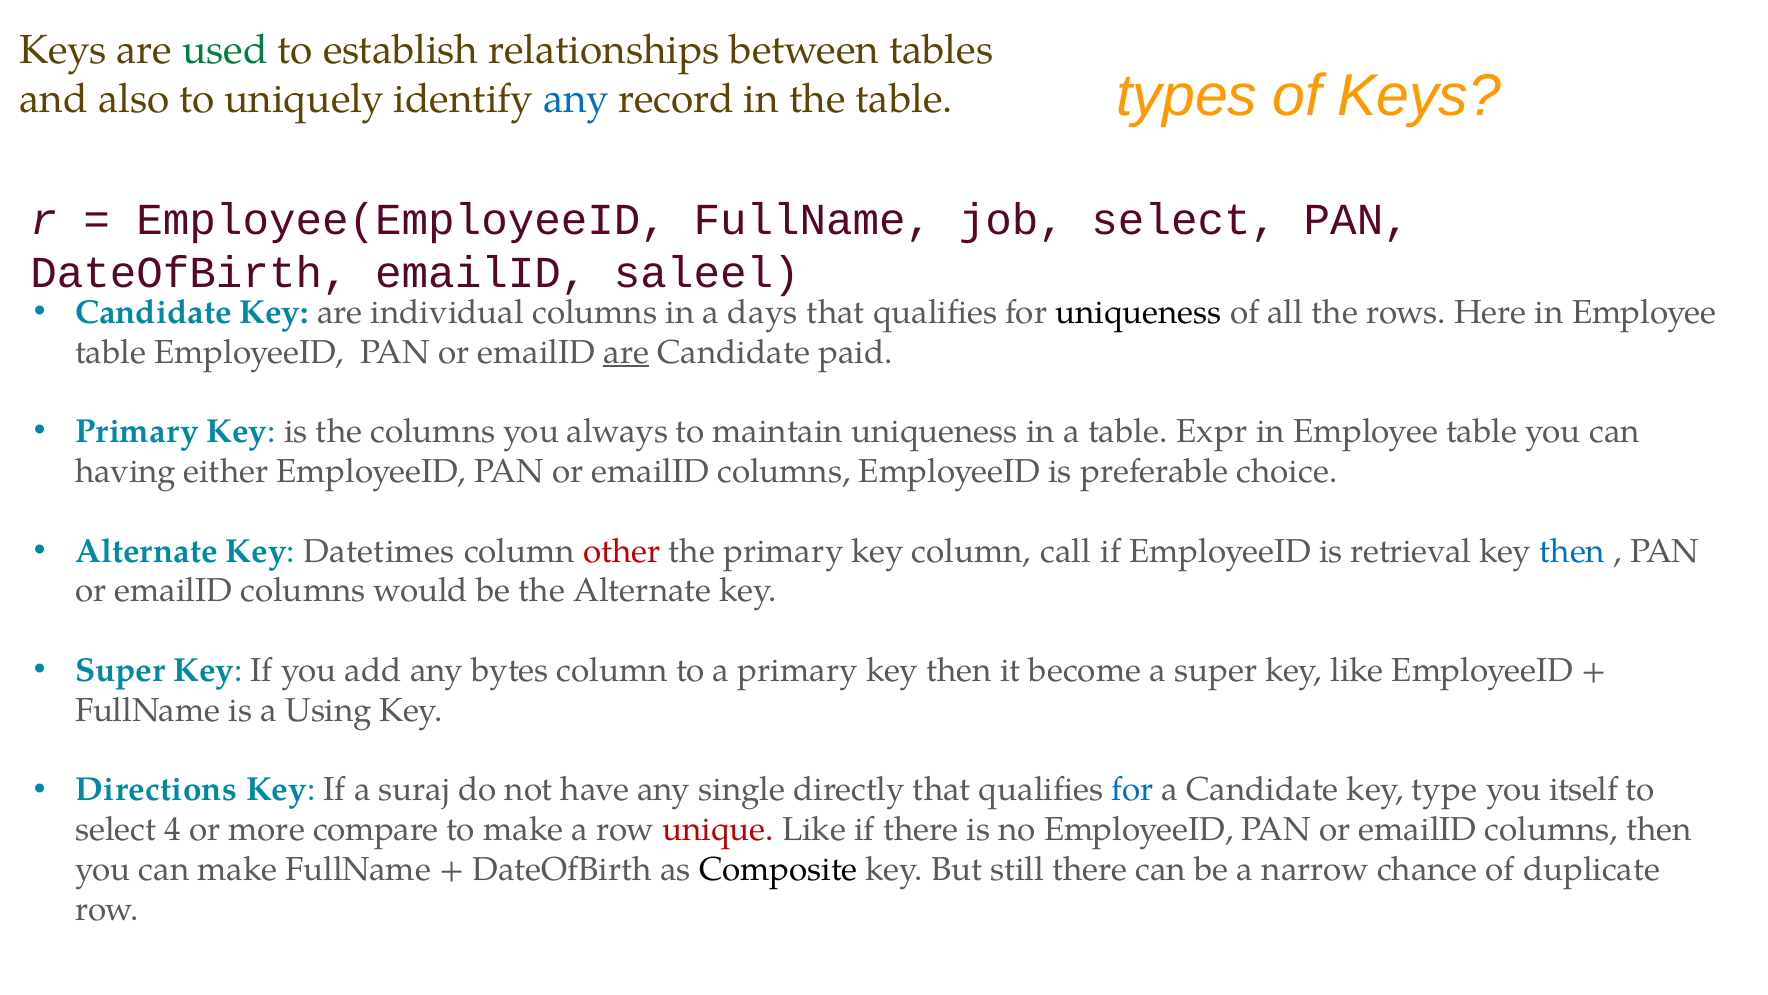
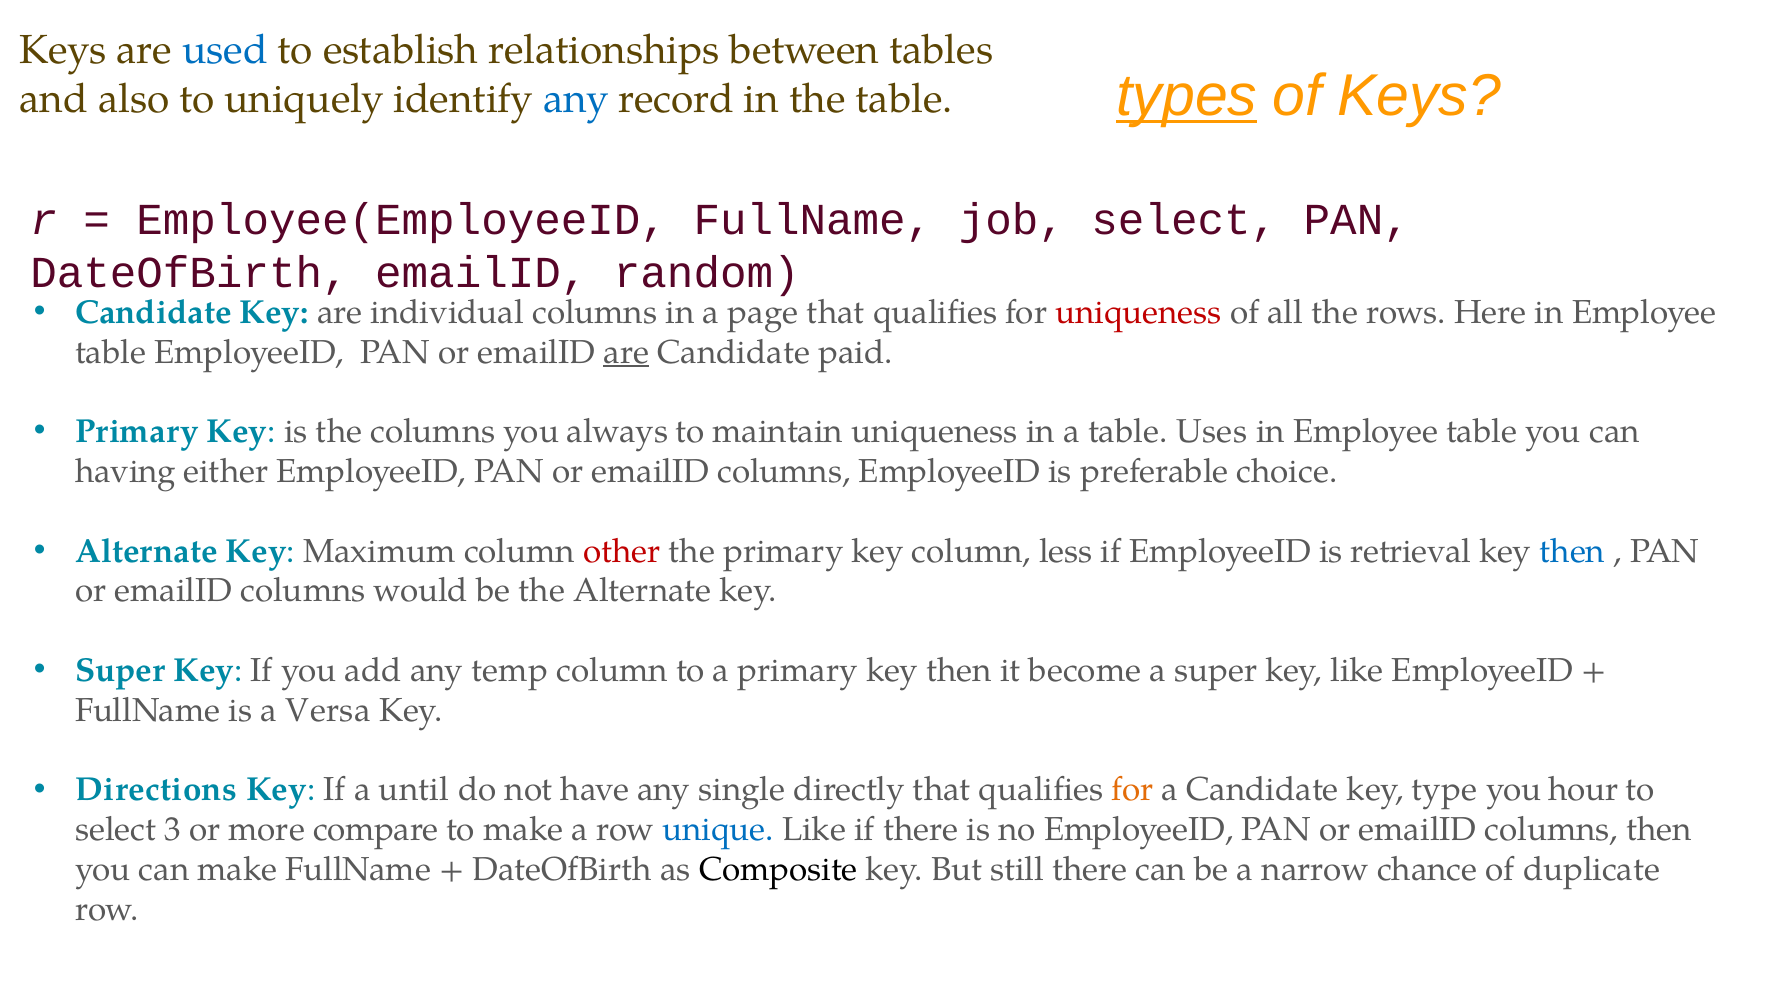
used colour: green -> blue
types underline: none -> present
saleel: saleel -> random
days: days -> page
uniqueness at (1139, 312) colour: black -> red
Expr: Expr -> Uses
Datetimes: Datetimes -> Maximum
call: call -> less
bytes: bytes -> temp
Using: Using -> Versa
suraj: suraj -> until
for at (1132, 789) colour: blue -> orange
itself: itself -> hour
4: 4 -> 3
unique colour: red -> blue
